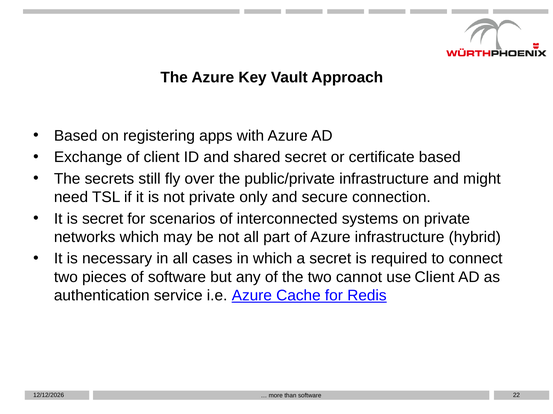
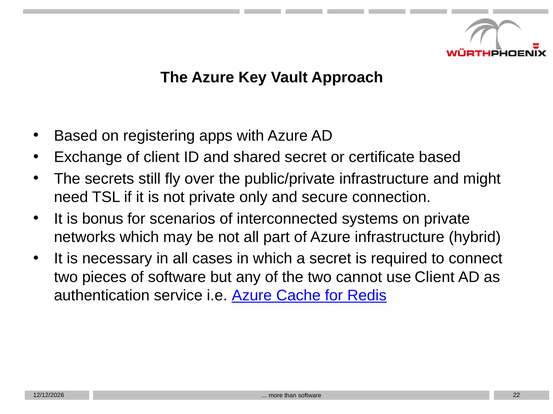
is secret: secret -> bonus
